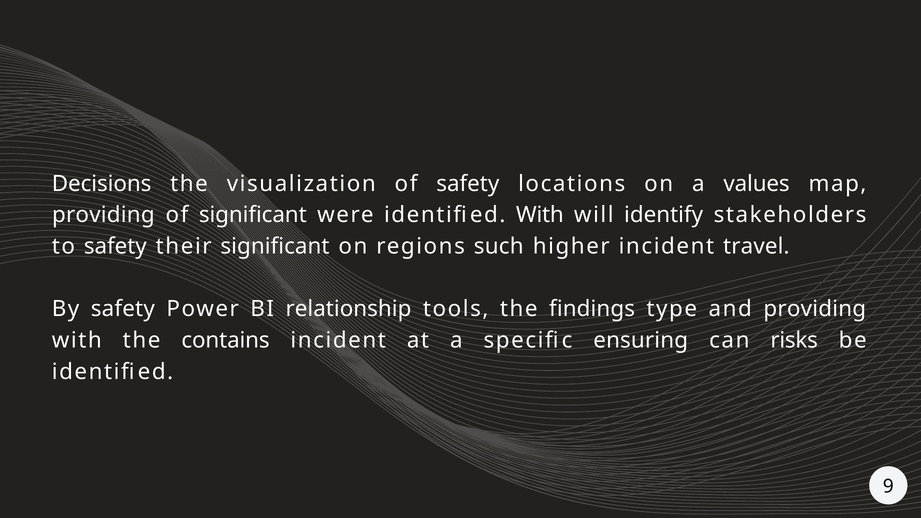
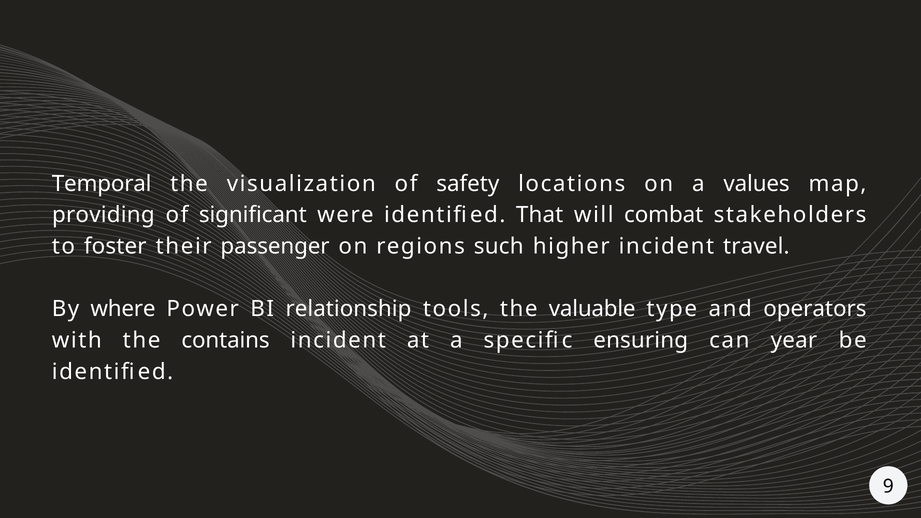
Decisions: Decisions -> Temporal
identified With: With -> That
identify: identify -> combat
to safety: safety -> foster
their significant: significant -> passenger
By safety: safety -> where
findings: findings -> valuable
and providing: providing -> operators
risks: risks -> year
